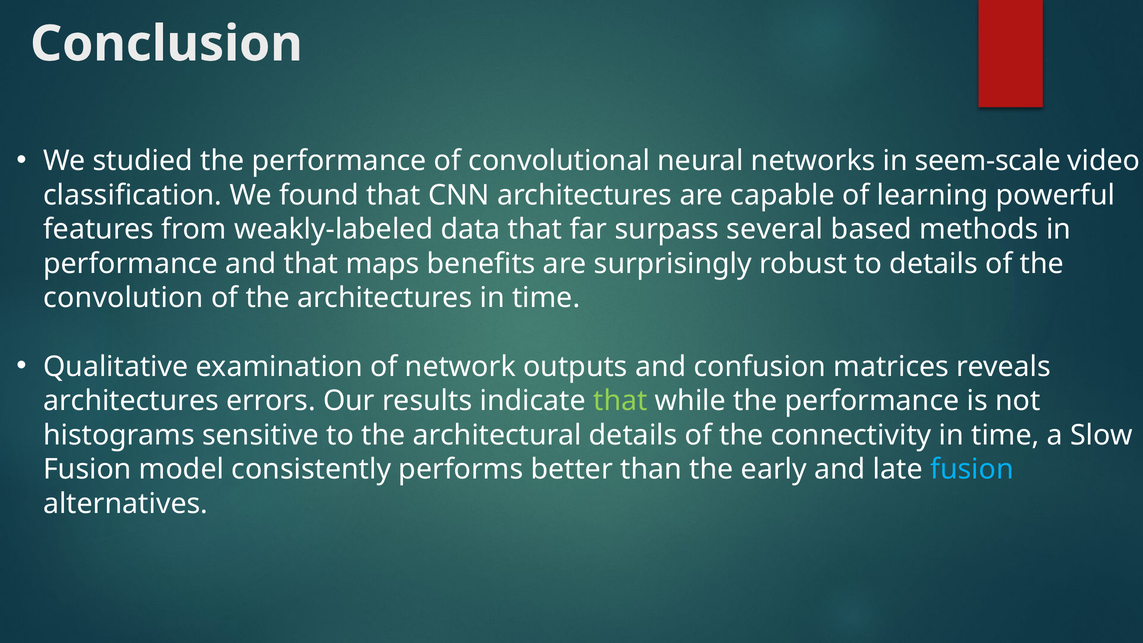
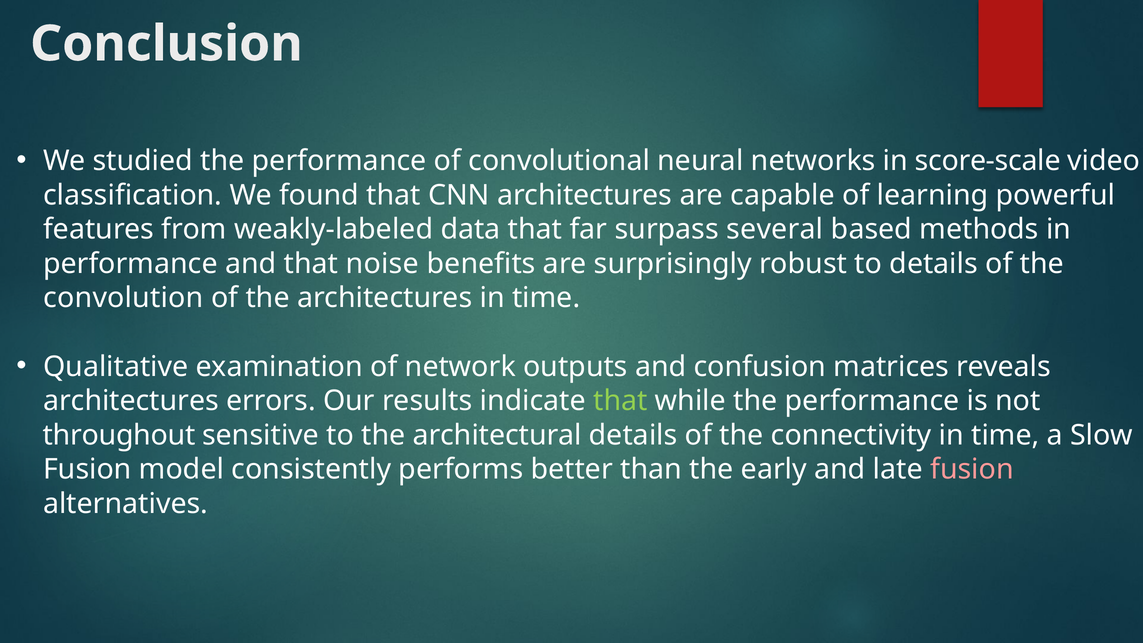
seem-scale: seem-scale -> score-scale
maps: maps -> noise
histograms: histograms -> throughout
fusion at (972, 469) colour: light blue -> pink
